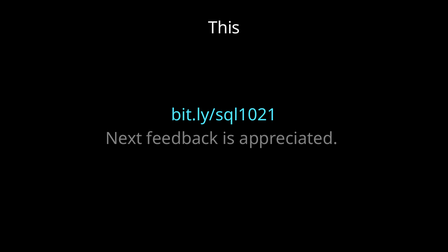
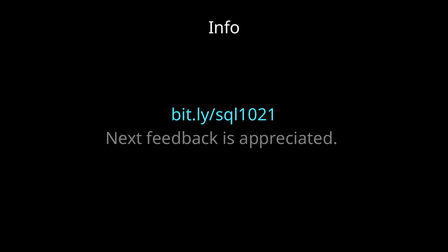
This: This -> Info
